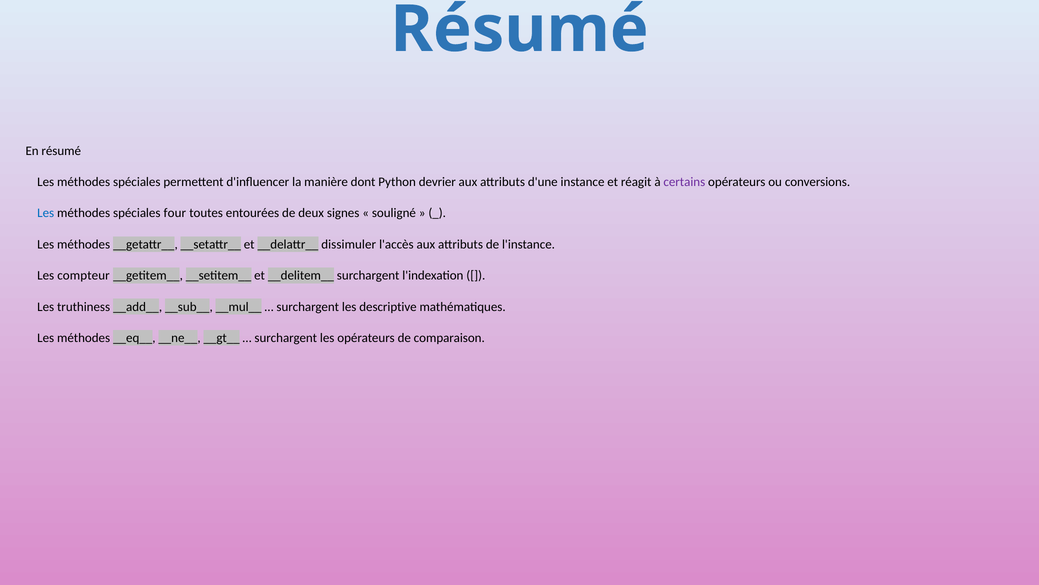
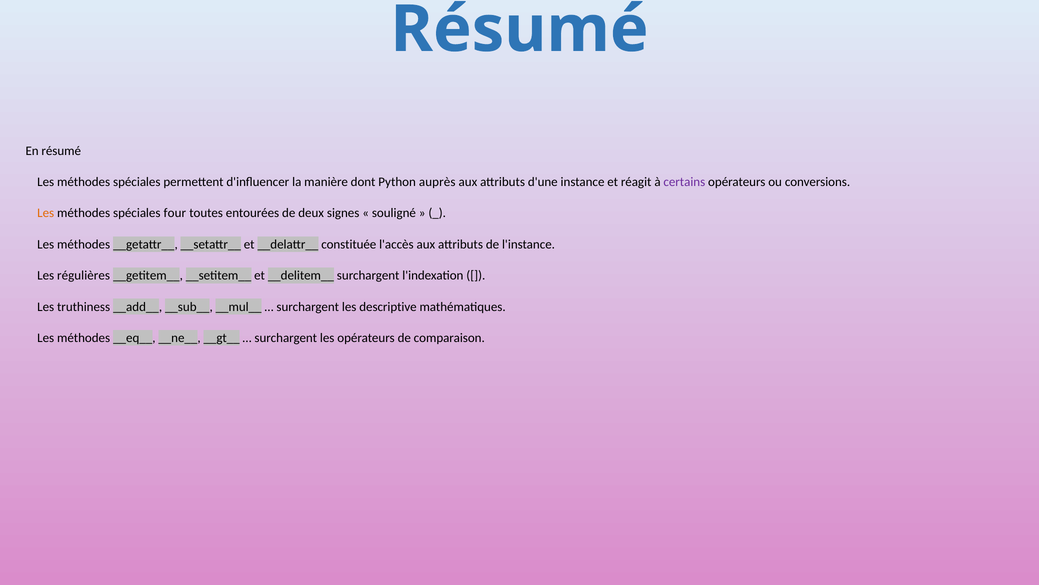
devrier: devrier -> auprès
Les at (46, 213) colour: blue -> orange
dissimuler: dissimuler -> constituée
compteur: compteur -> régulières
